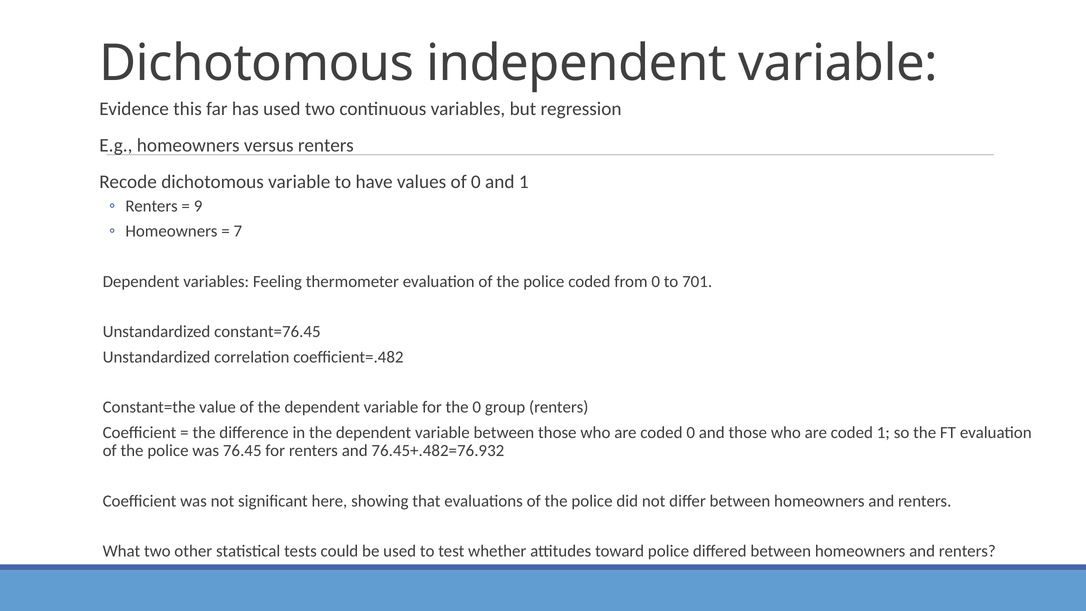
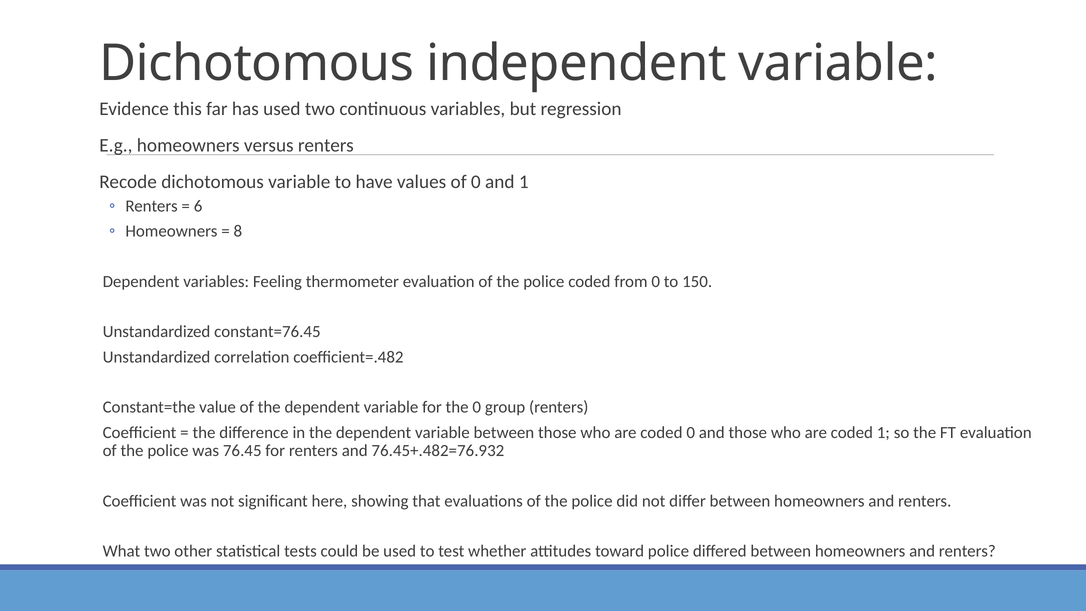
9: 9 -> 6
7: 7 -> 8
701: 701 -> 150
